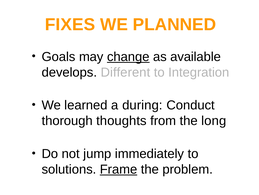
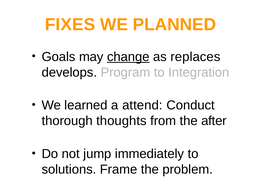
available: available -> replaces
Different: Different -> Program
during: during -> attend
long: long -> after
Frame underline: present -> none
